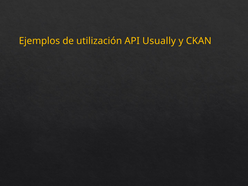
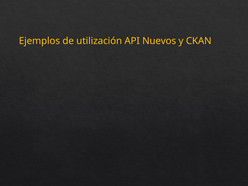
Usually: Usually -> Nuevos
